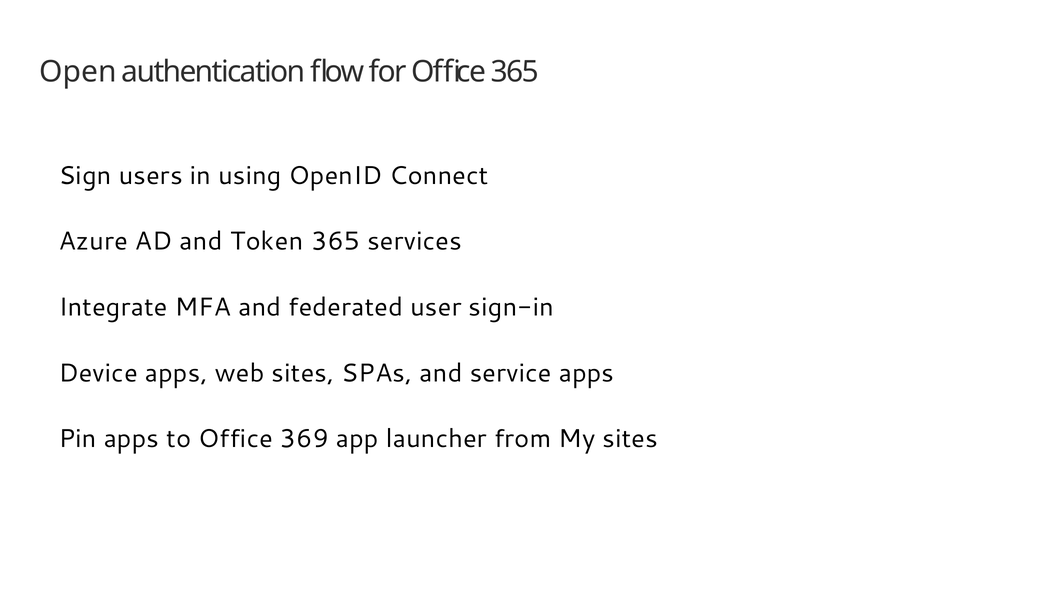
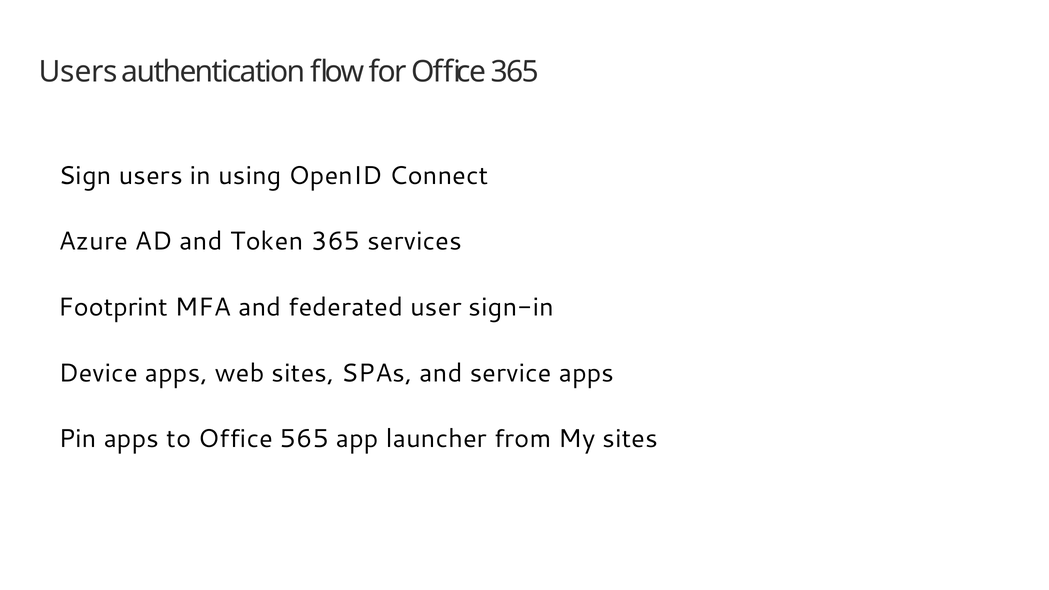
Open at (78, 72): Open -> Users
Integrate: Integrate -> Footprint
369: 369 -> 565
